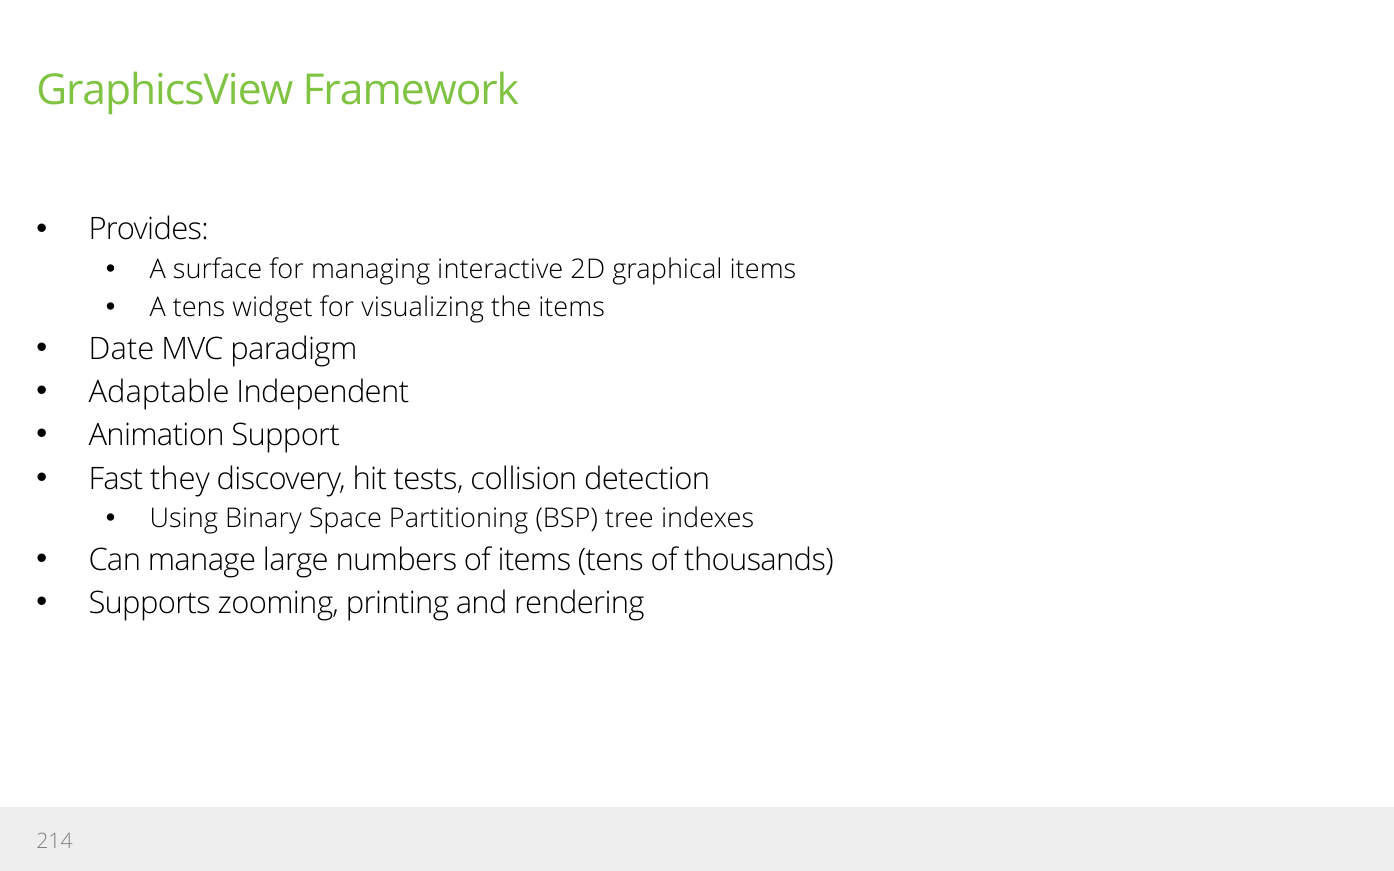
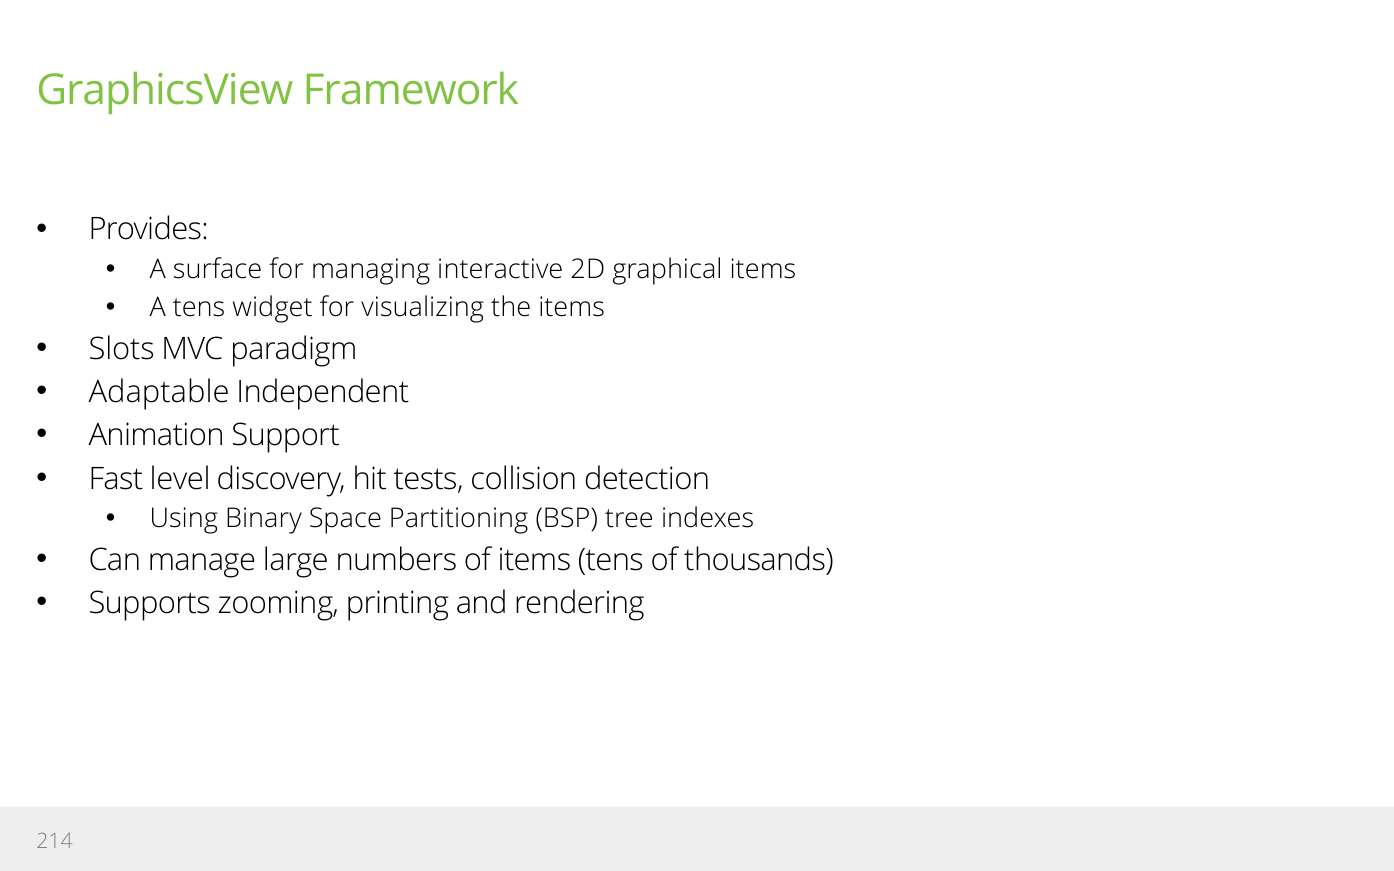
Date: Date -> Slots
they: they -> level
